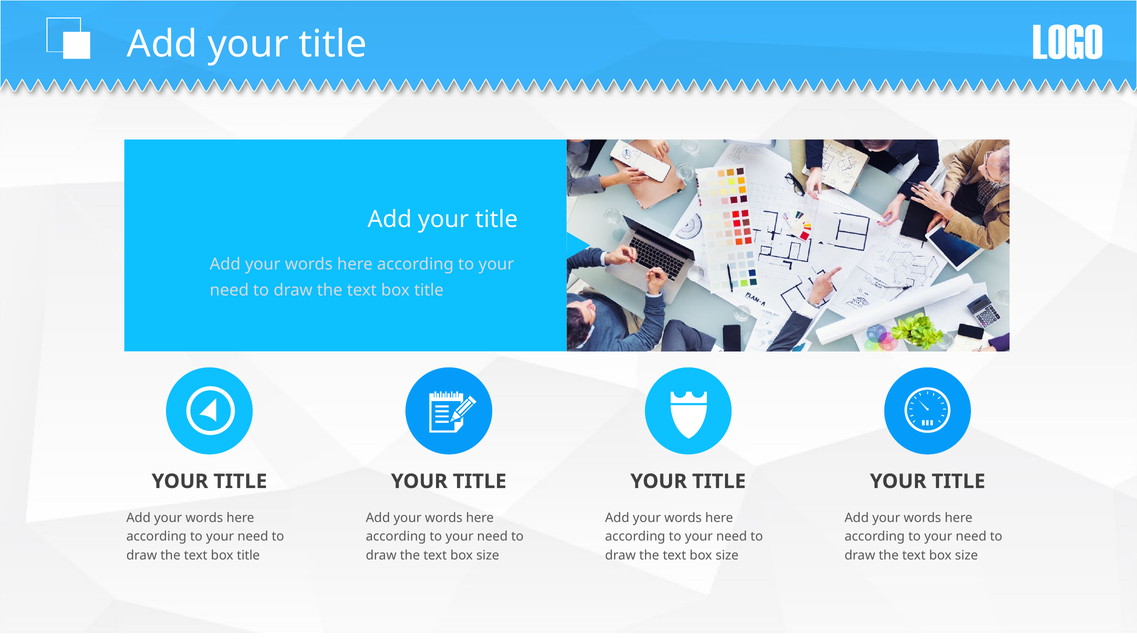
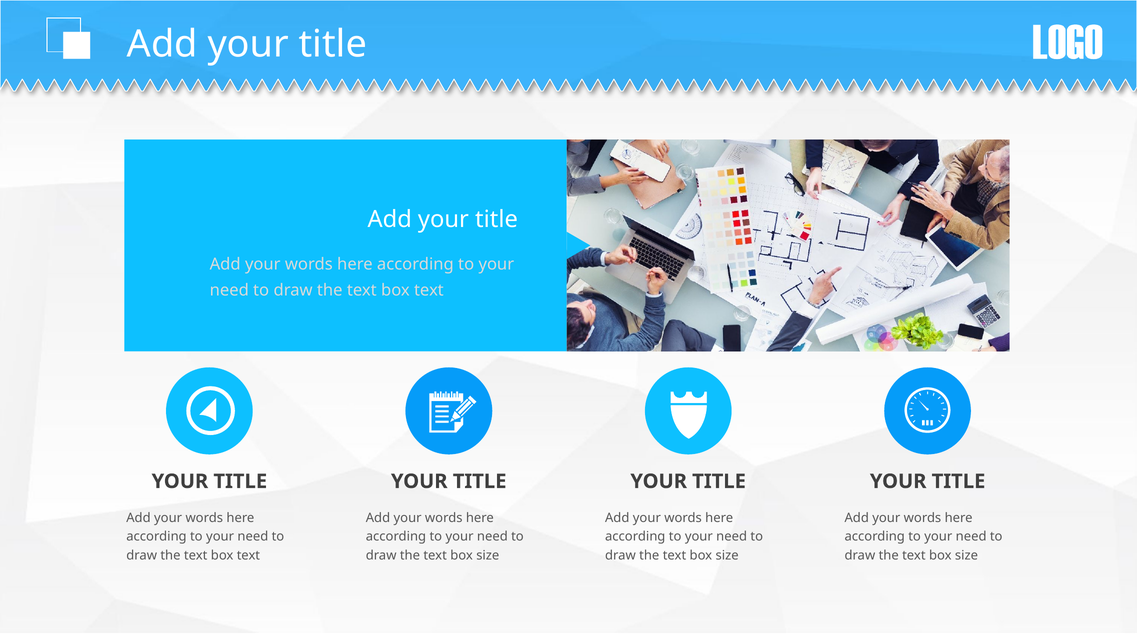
title at (429, 290): title -> text
title at (248, 556): title -> text
